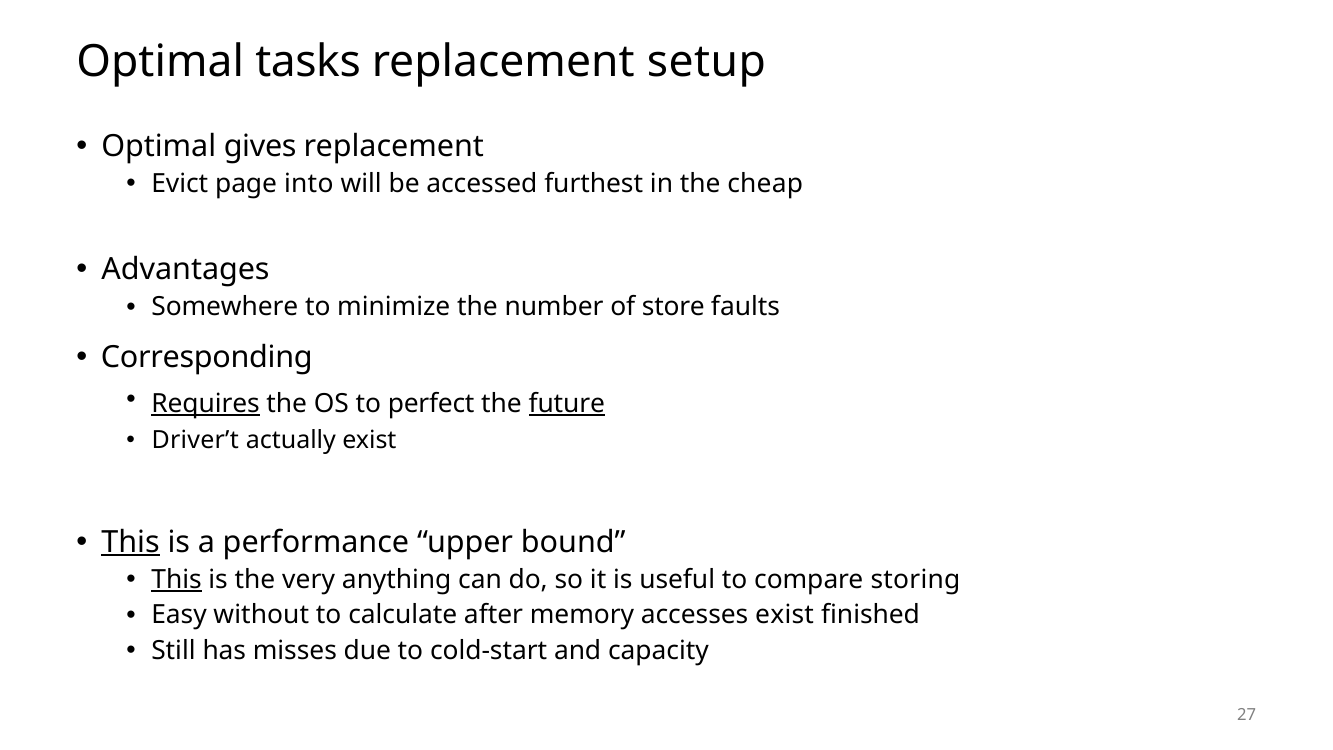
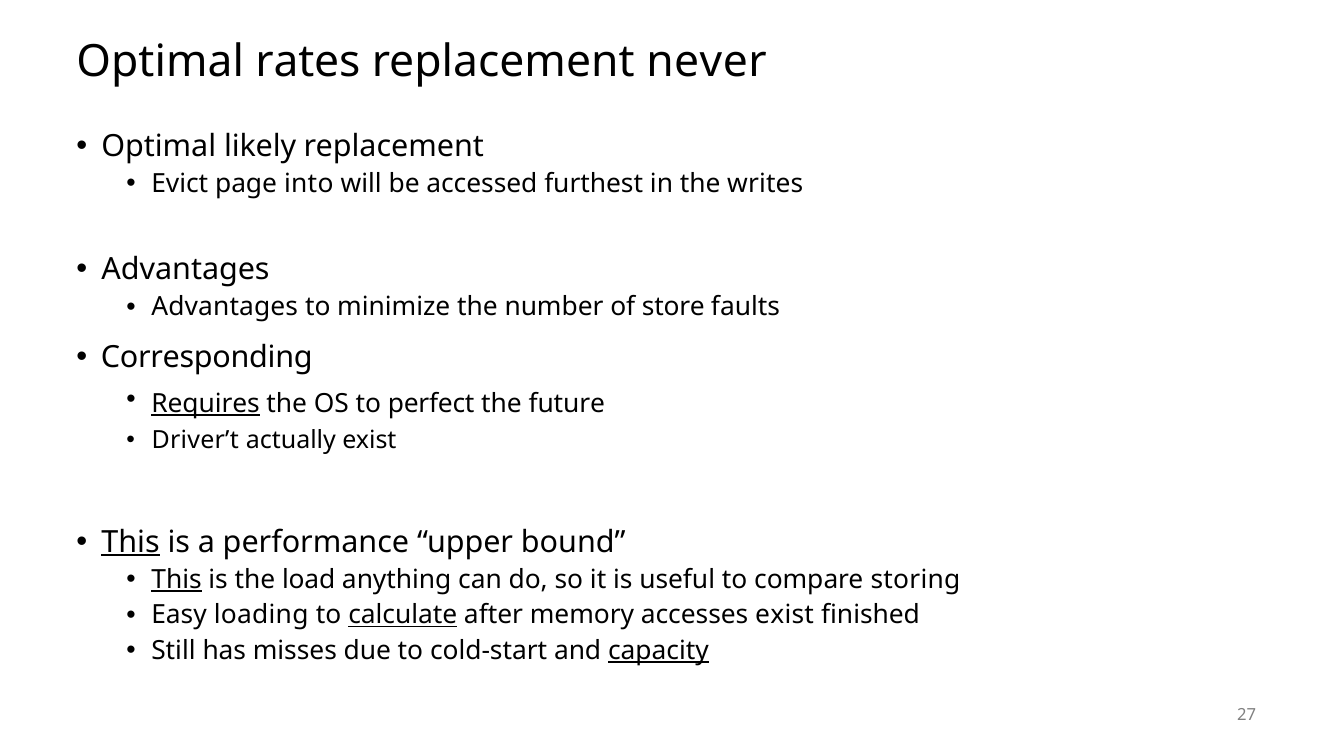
tasks: tasks -> rates
setup: setup -> never
gives: gives -> likely
cheap: cheap -> writes
Somewhere at (225, 307): Somewhere -> Advantages
future underline: present -> none
very: very -> load
without: without -> loading
calculate underline: none -> present
capacity underline: none -> present
